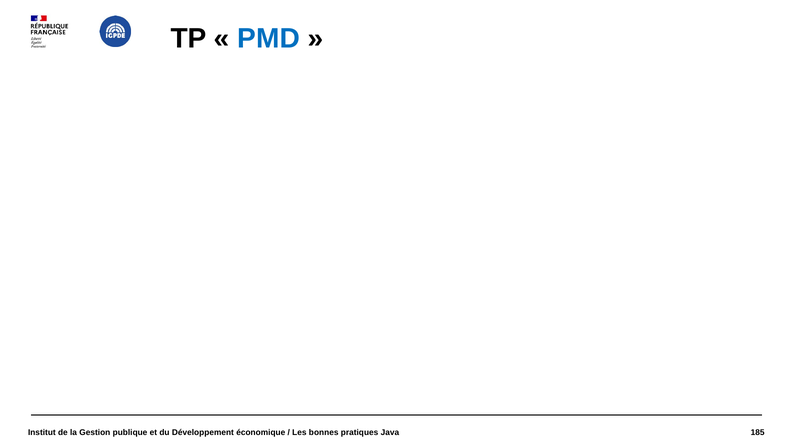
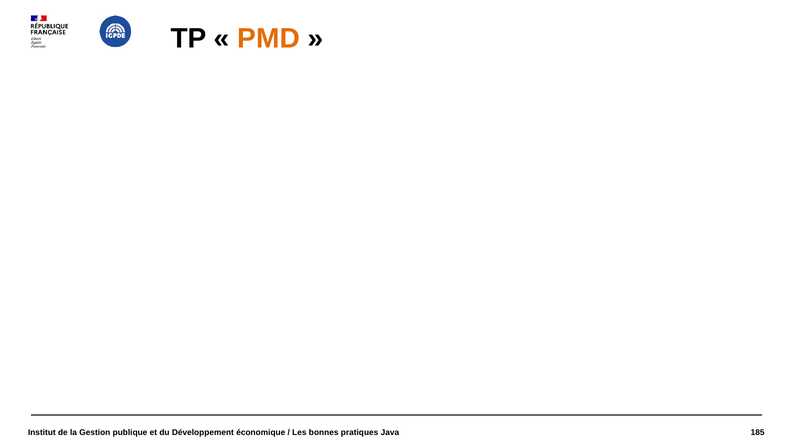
PMD colour: blue -> orange
